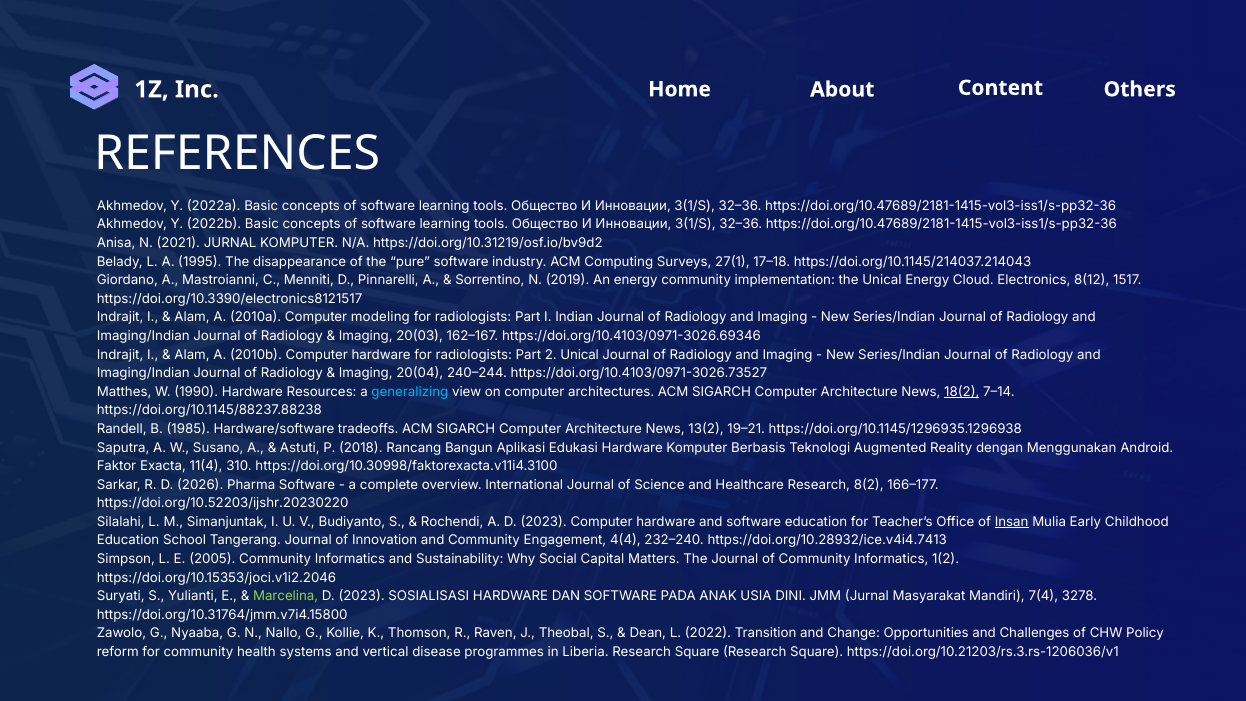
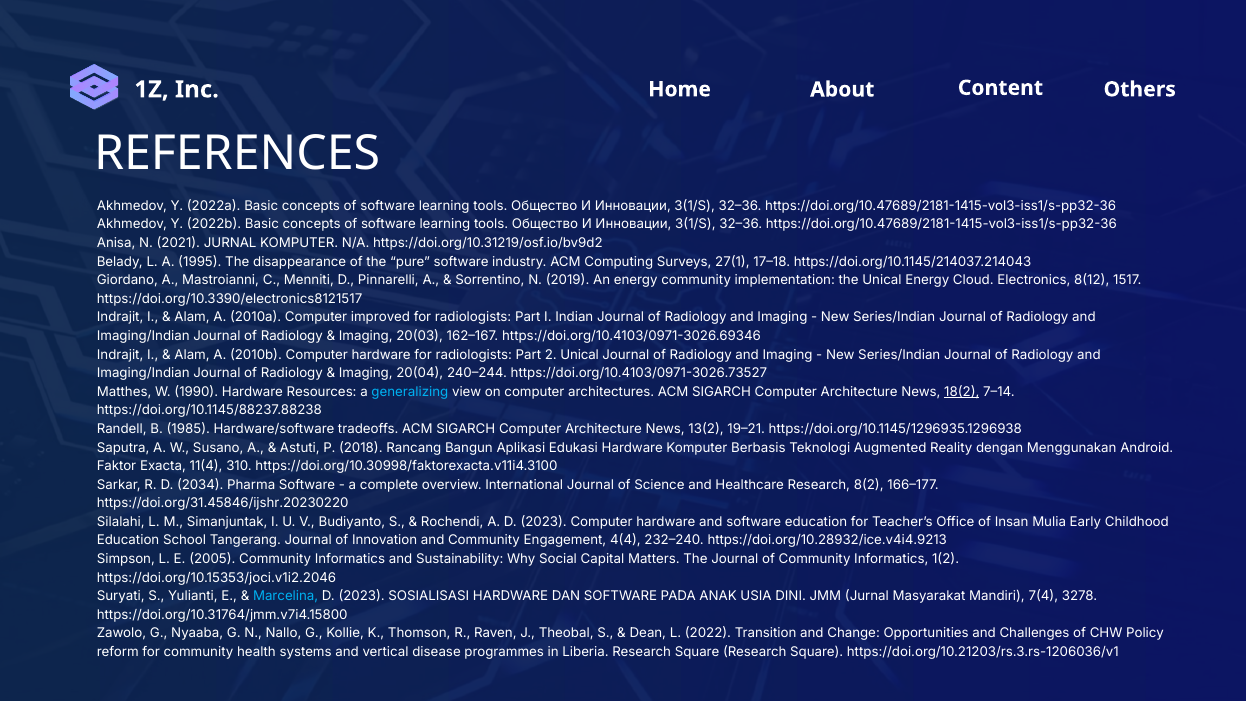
modeling: modeling -> improved
2026: 2026 -> 2034
https://doi.org/10.52203/ijshr.20230220: https://doi.org/10.52203/ijshr.20230220 -> https://doi.org/31.45846/ijshr.20230220
Insan underline: present -> none
https://doi.org/10.28932/ice.v4i4.7413: https://doi.org/10.28932/ice.v4i4.7413 -> https://doi.org/10.28932/ice.v4i4.9213
Marcelina colour: light green -> light blue
